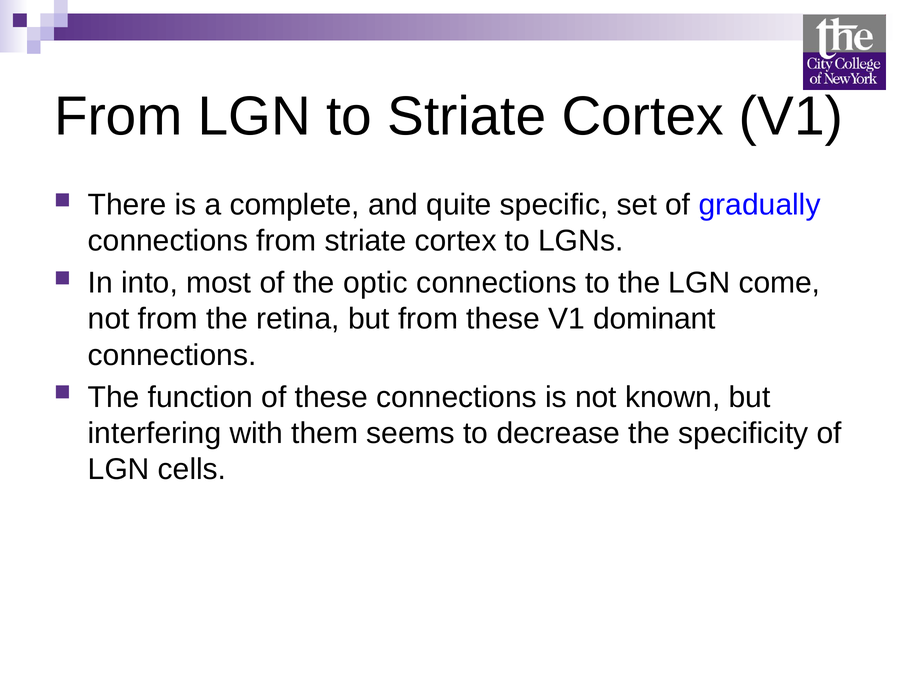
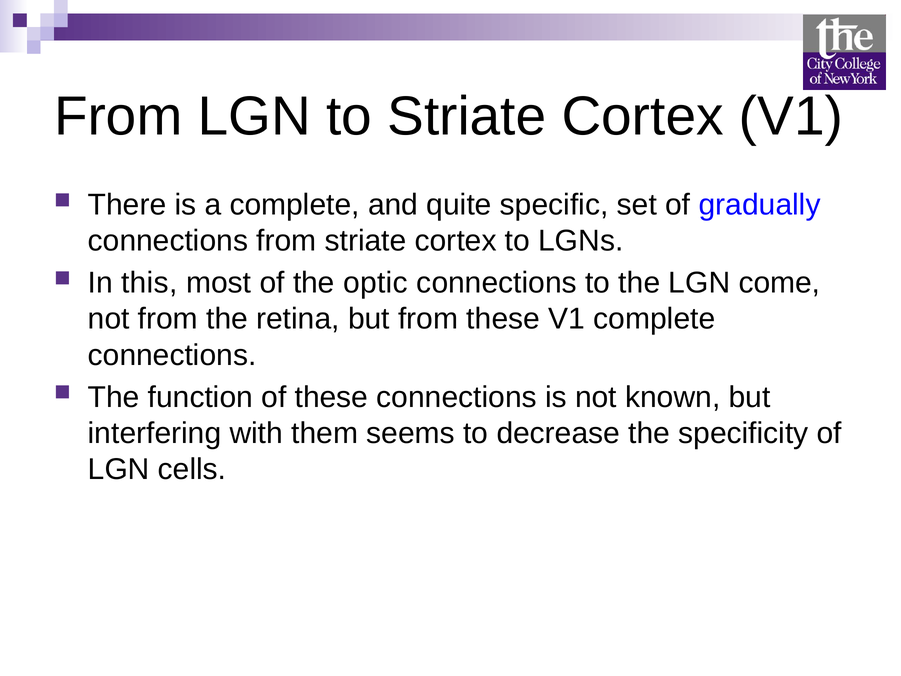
into: into -> this
V1 dominant: dominant -> complete
